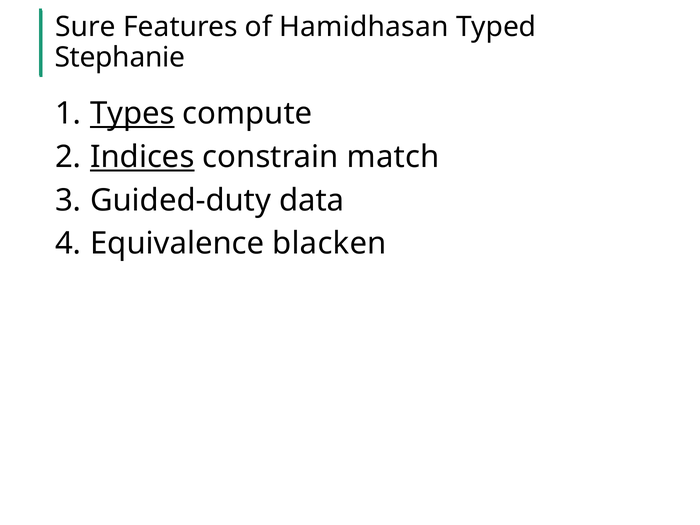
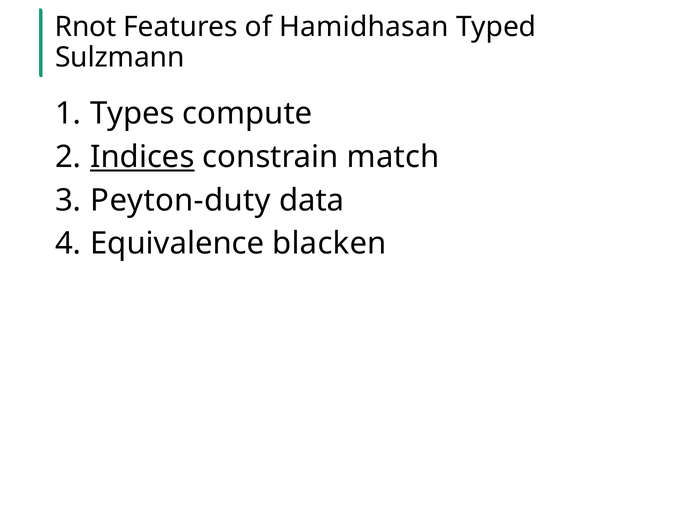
Sure: Sure -> Rnot
Stephanie: Stephanie -> Sulzmann
Types underline: present -> none
Guided-duty: Guided-duty -> Peyton-duty
